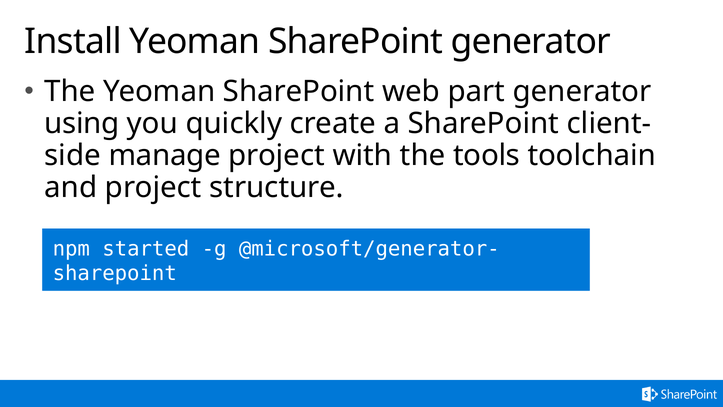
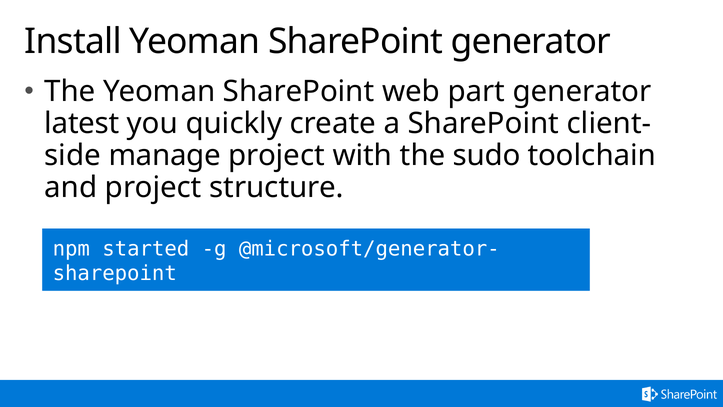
using: using -> latest
tools: tools -> sudo
